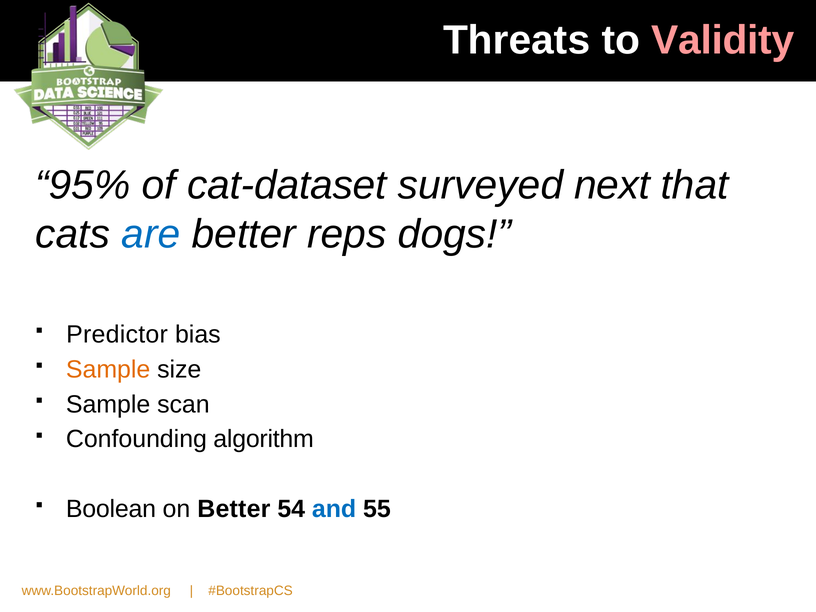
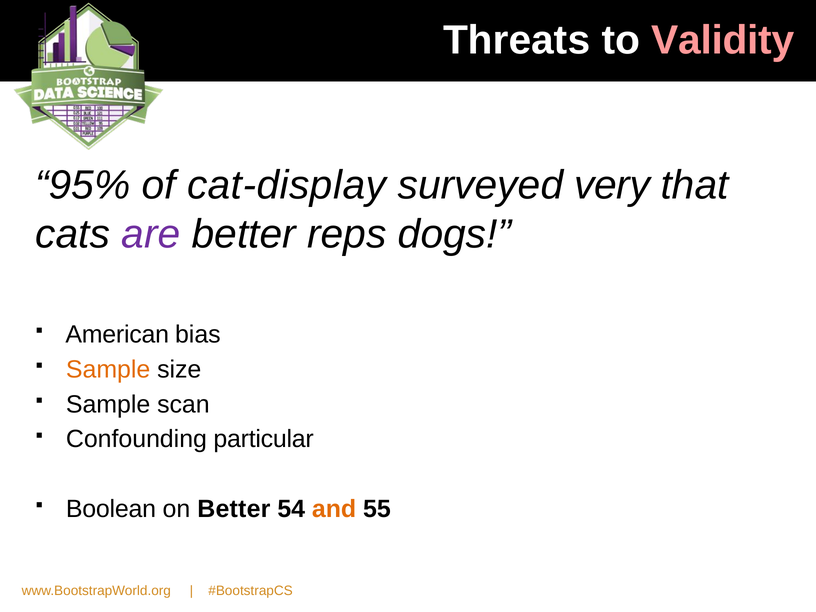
cat-dataset: cat-dataset -> cat-display
next: next -> very
are colour: blue -> purple
Predictor: Predictor -> American
algorithm: algorithm -> particular
and colour: blue -> orange
